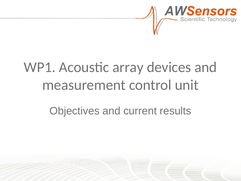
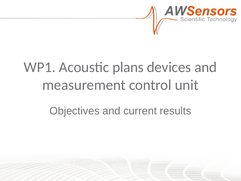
array: array -> plans
